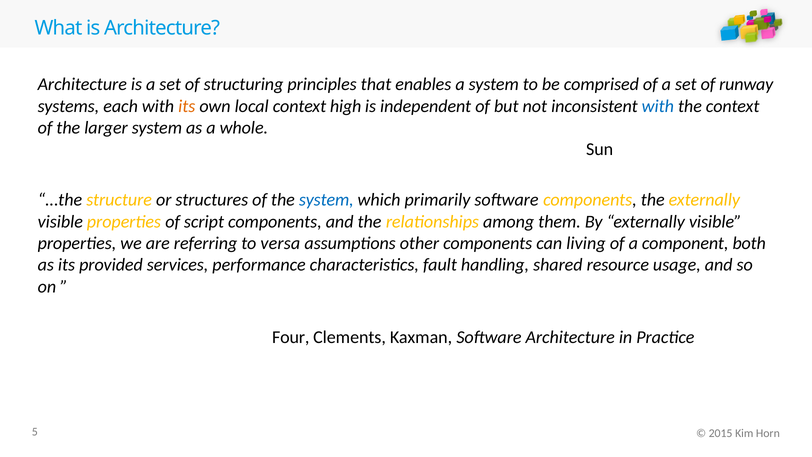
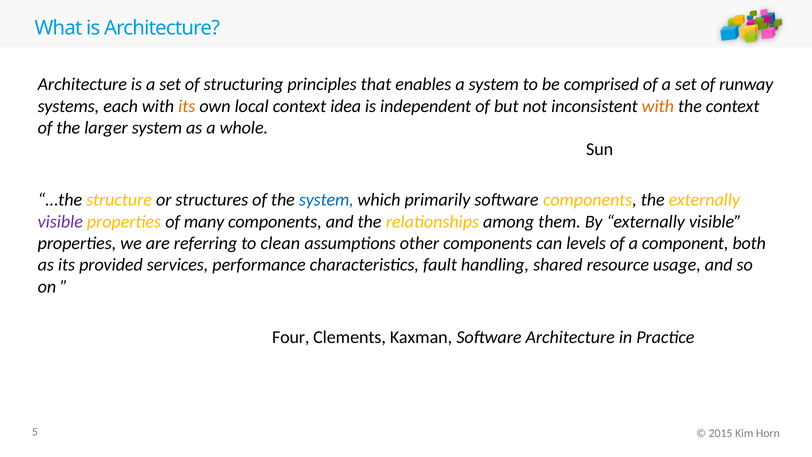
high: high -> idea
with at (658, 106) colour: blue -> orange
visible at (60, 222) colour: black -> purple
script: script -> many
versa: versa -> clean
living: living -> levels
